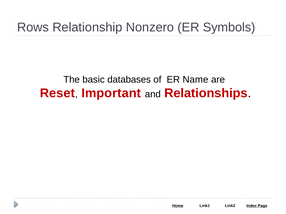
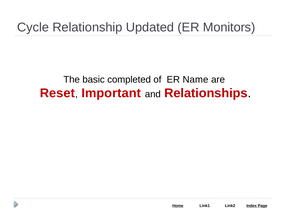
Rows: Rows -> Cycle
Nonzero: Nonzero -> Updated
Symbols: Symbols -> Monitors
databases: databases -> completed
